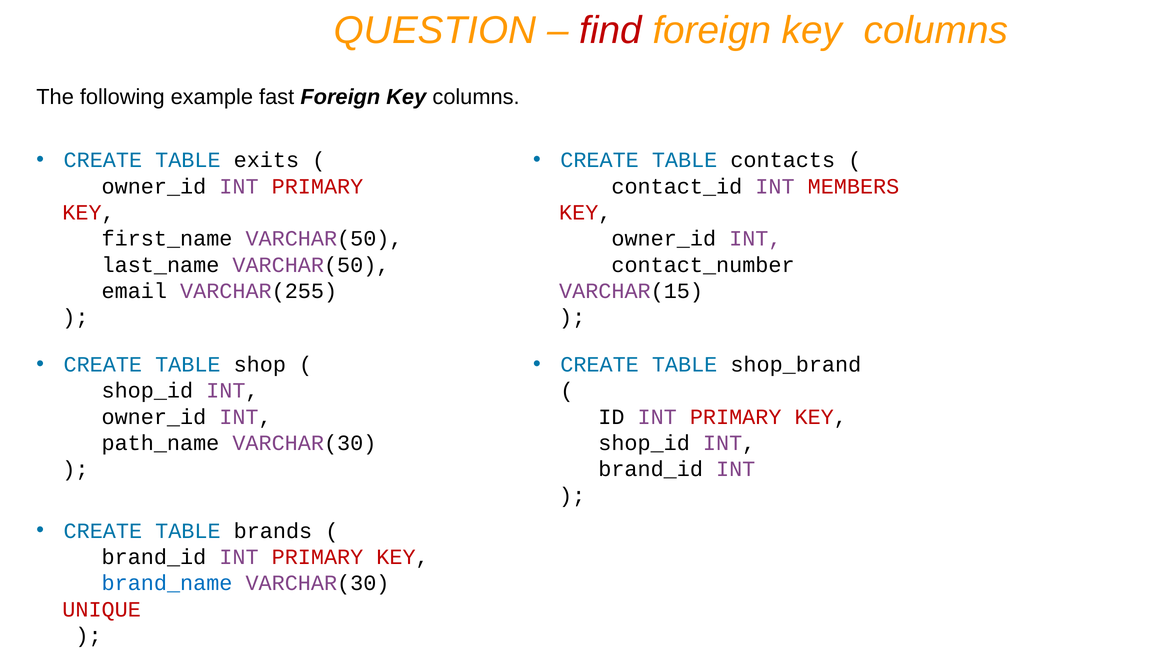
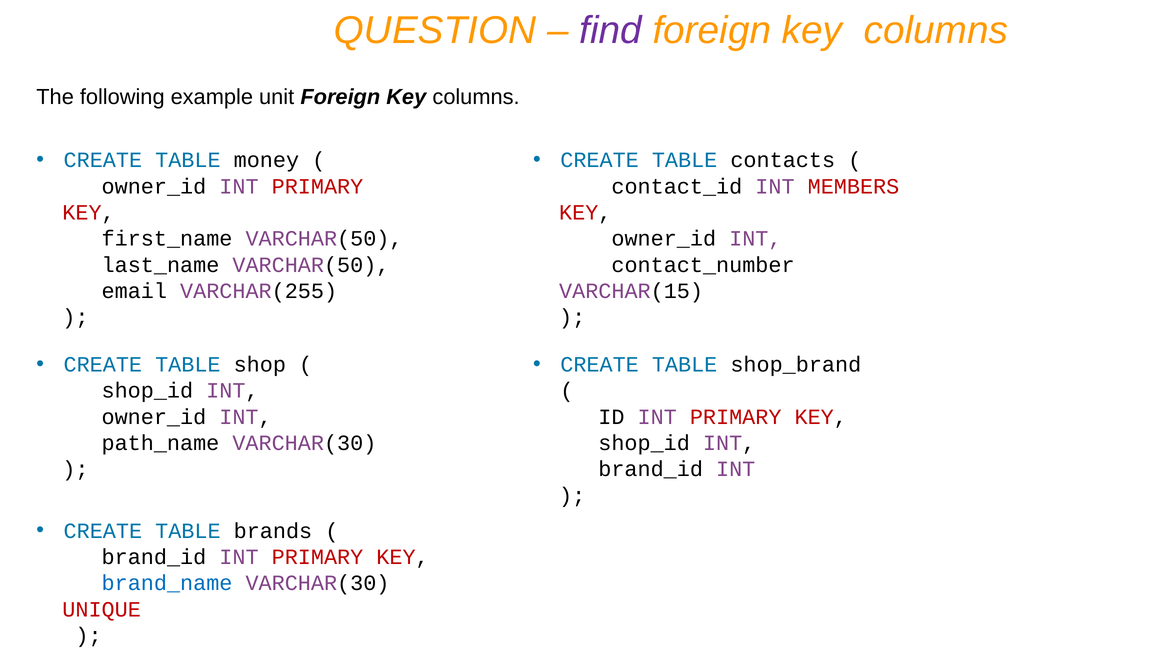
find colour: red -> purple
fast: fast -> unit
exits: exits -> money
